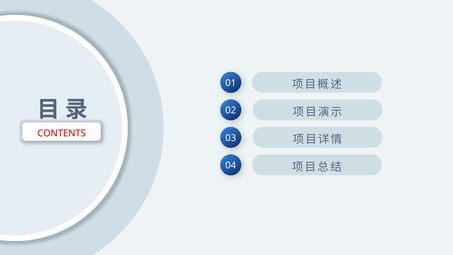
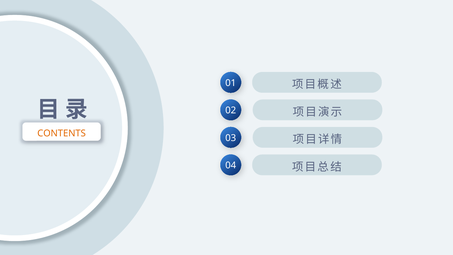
CONTENTS colour: red -> orange
